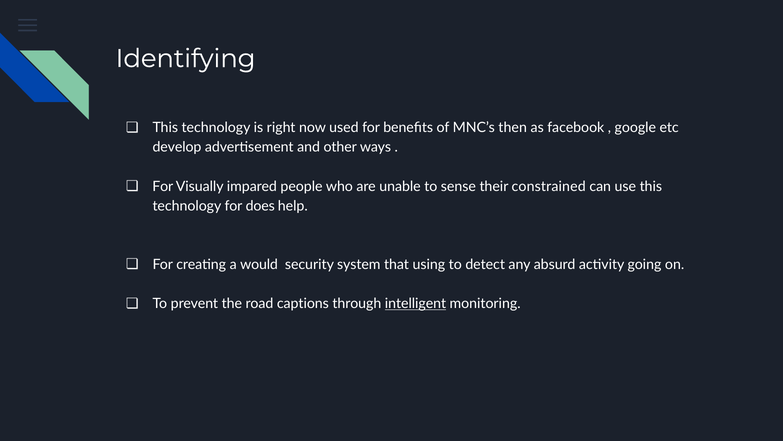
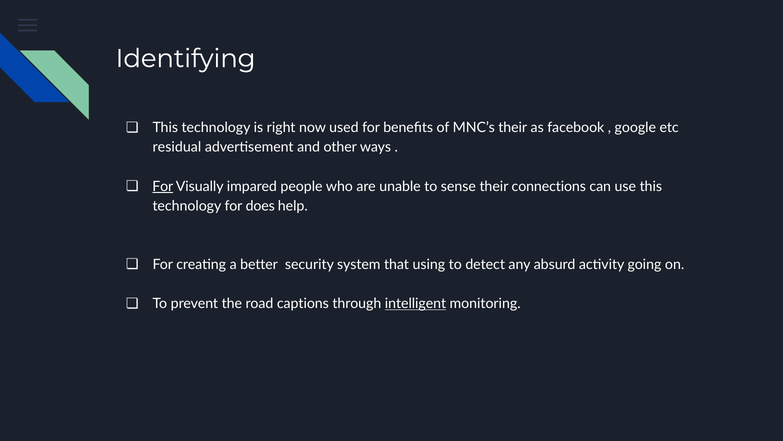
MNC’s then: then -> their
develop: develop -> residual
For at (163, 186) underline: none -> present
constrained: constrained -> connections
would: would -> better
